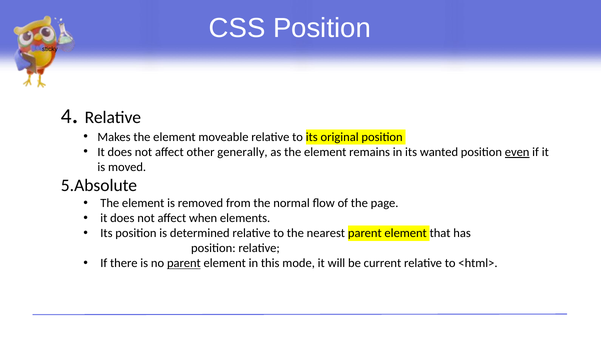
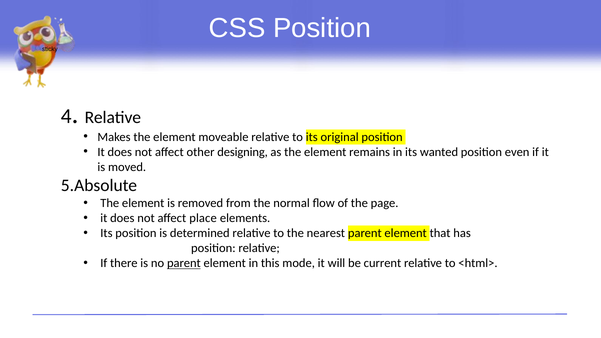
generally: generally -> designing
even underline: present -> none
when: when -> place
